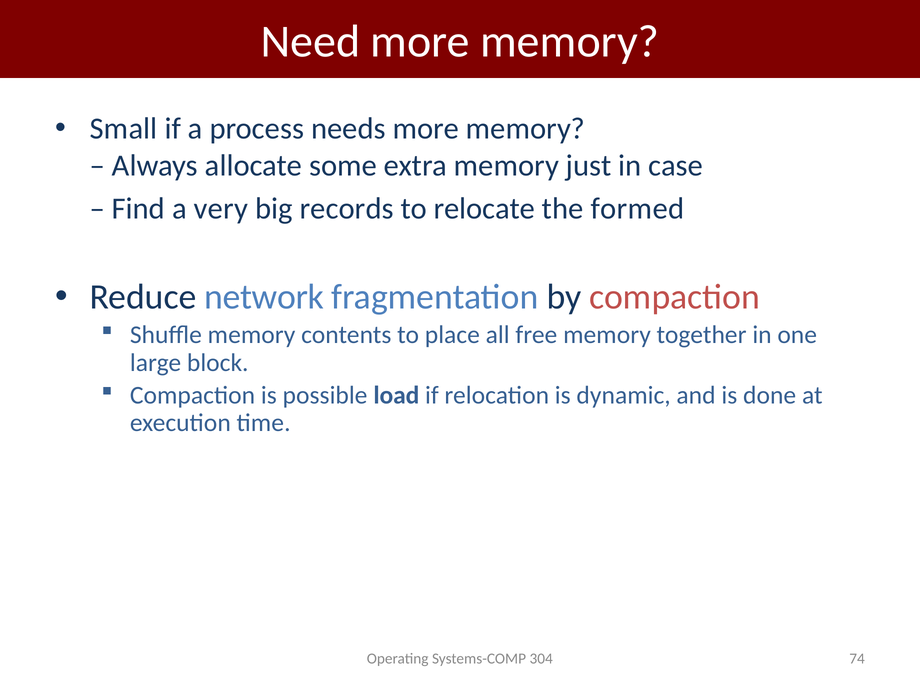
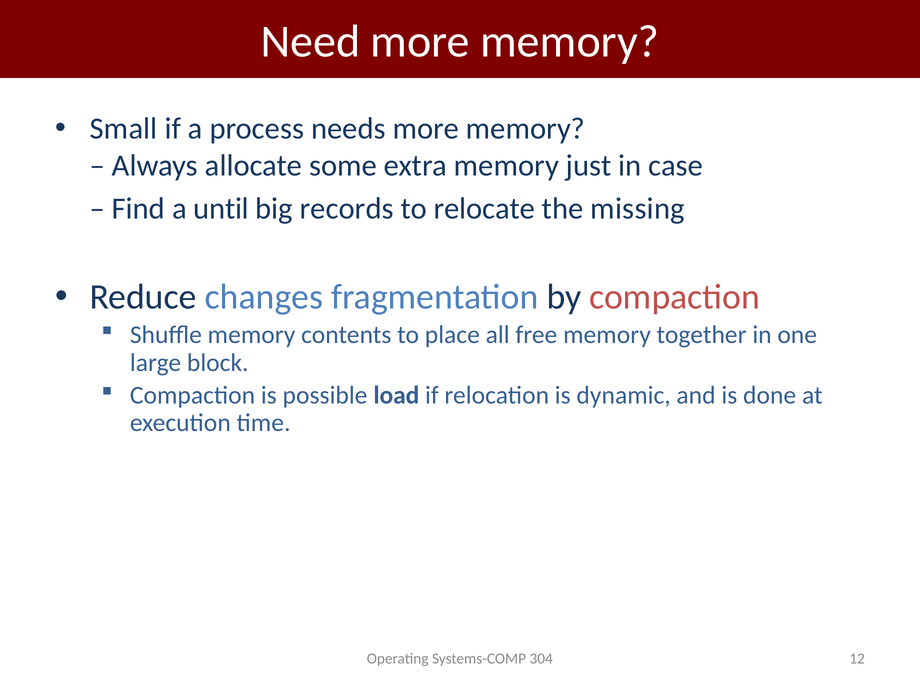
very: very -> until
formed: formed -> missing
network: network -> changes
74: 74 -> 12
